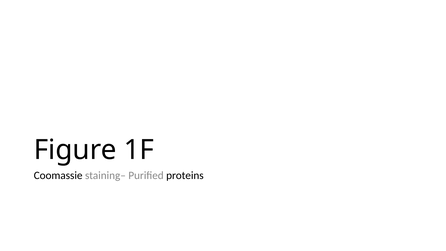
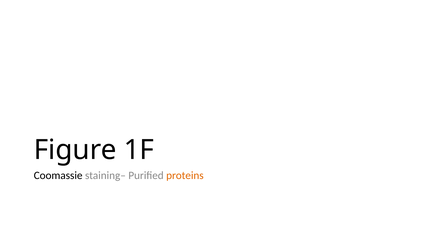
proteins colour: black -> orange
